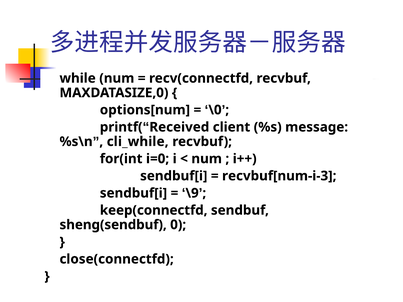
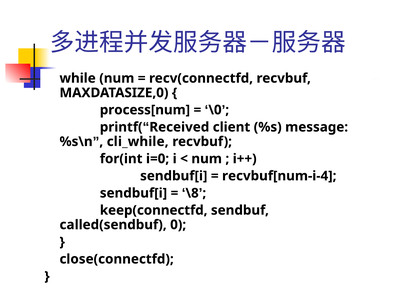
options[num: options[num -> process[num
recvbuf[num-i-3: recvbuf[num-i-3 -> recvbuf[num-i-4
\9: \9 -> \8
sheng(sendbuf: sheng(sendbuf -> called(sendbuf
